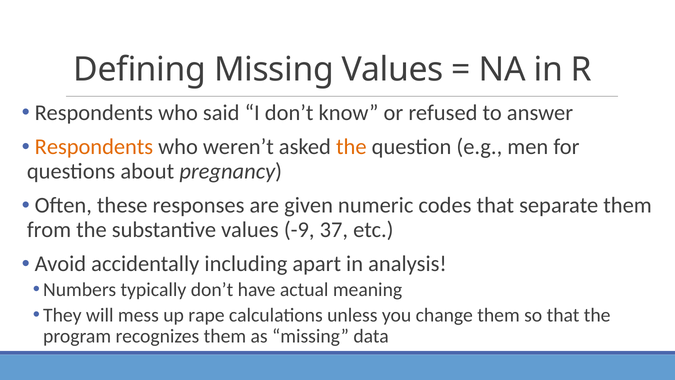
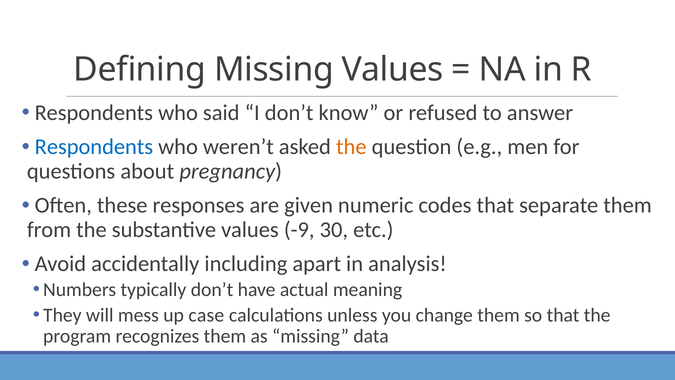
Respondents at (94, 147) colour: orange -> blue
37: 37 -> 30
rape: rape -> case
